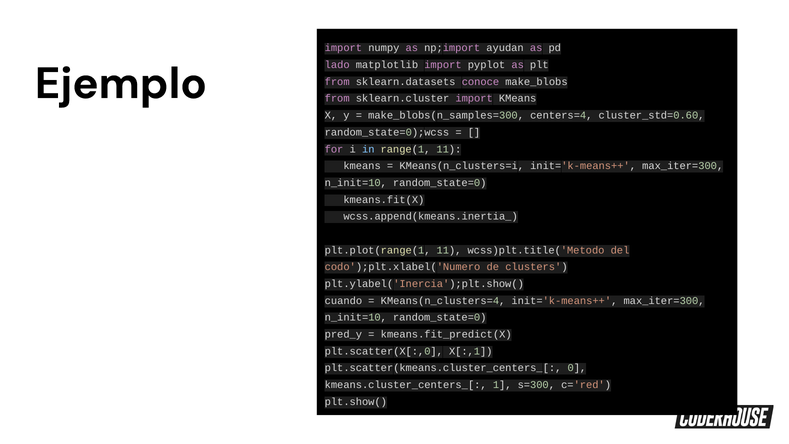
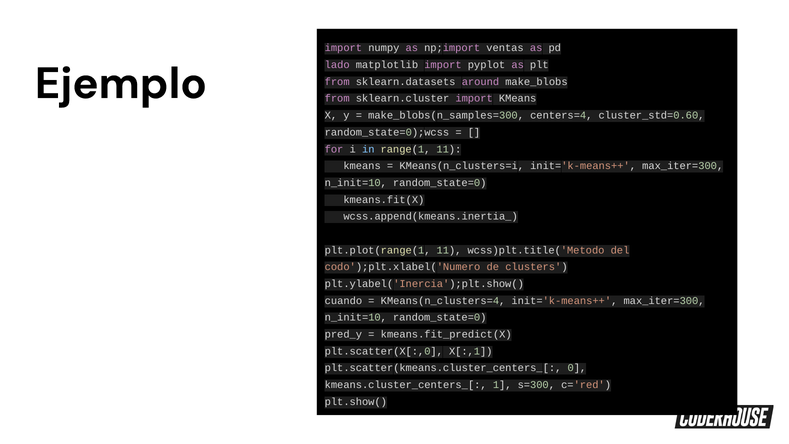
ayudan: ayudan -> ventas
conoce: conoce -> around
